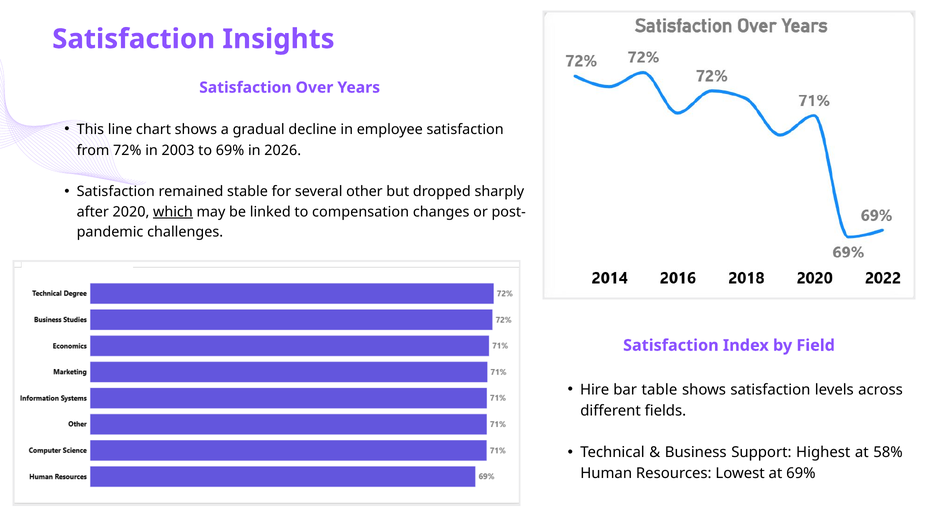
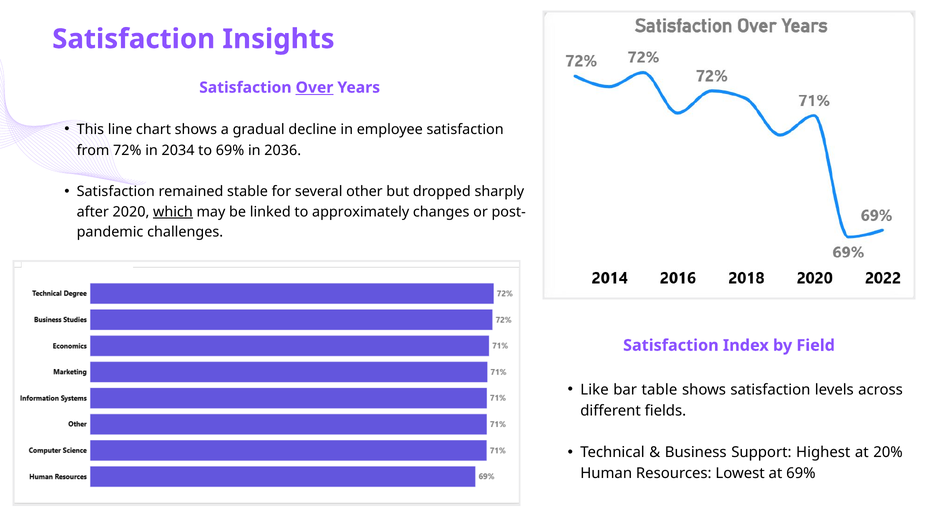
Over underline: none -> present
2003: 2003 -> 2034
2026: 2026 -> 2036
compensation: compensation -> approximately
Hire: Hire -> Like
58%: 58% -> 20%
